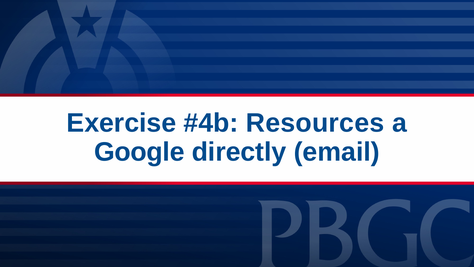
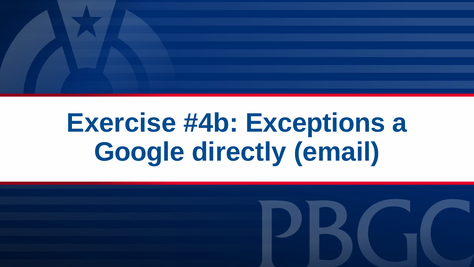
Resources: Resources -> Exceptions
